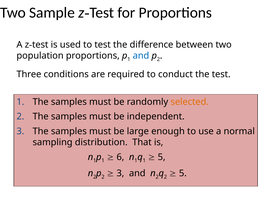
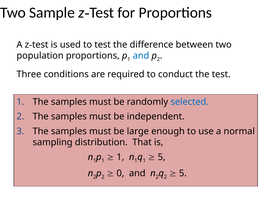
selected colour: orange -> blue
6 at (120, 157): 6 -> 1
3 at (120, 173): 3 -> 0
